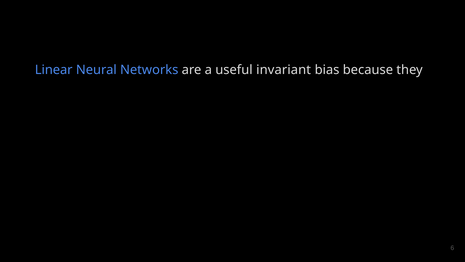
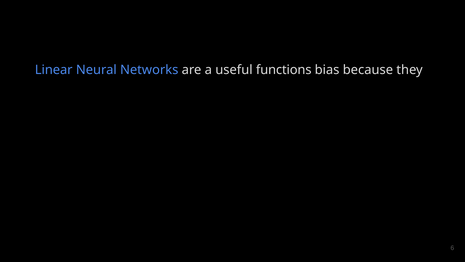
invariant: invariant -> functions
